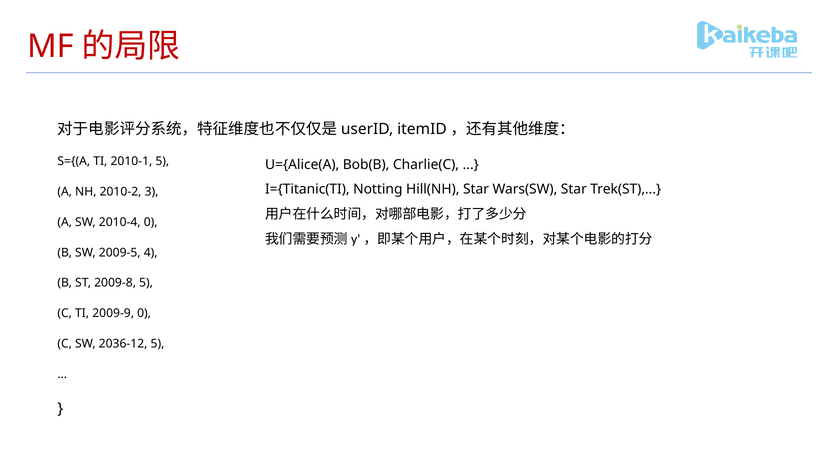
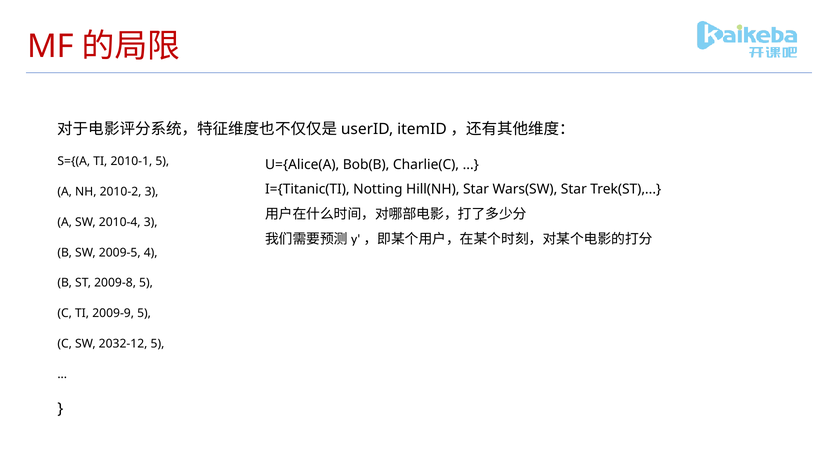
2010-4 0: 0 -> 3
2009-9 0: 0 -> 5
2036-12: 2036-12 -> 2032-12
